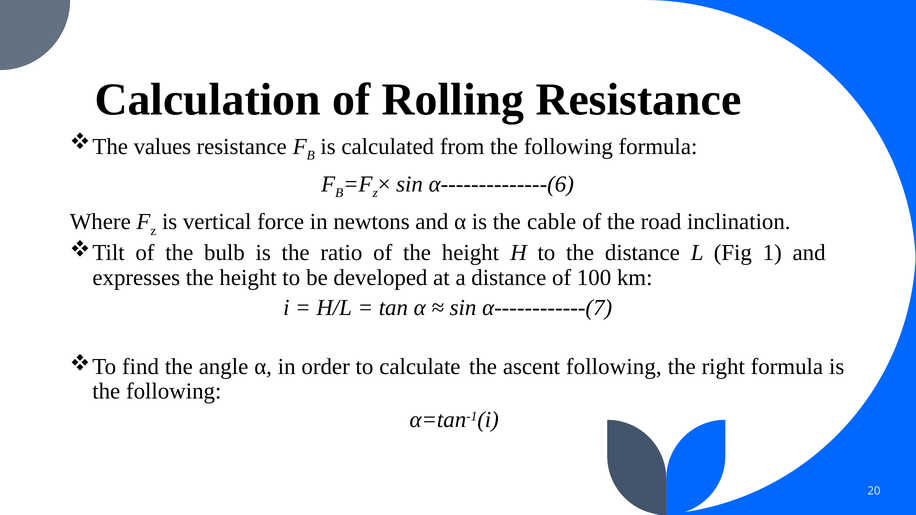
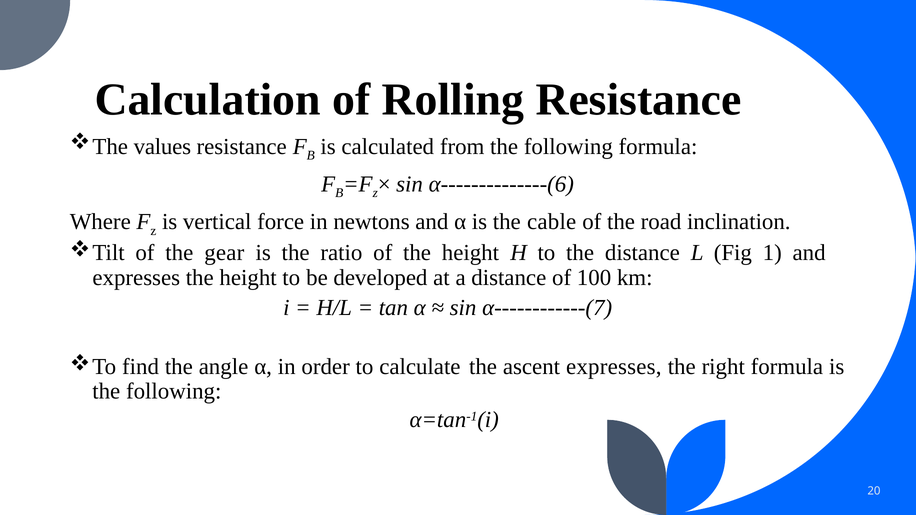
bulb: bulb -> gear
ascent following: following -> expresses
